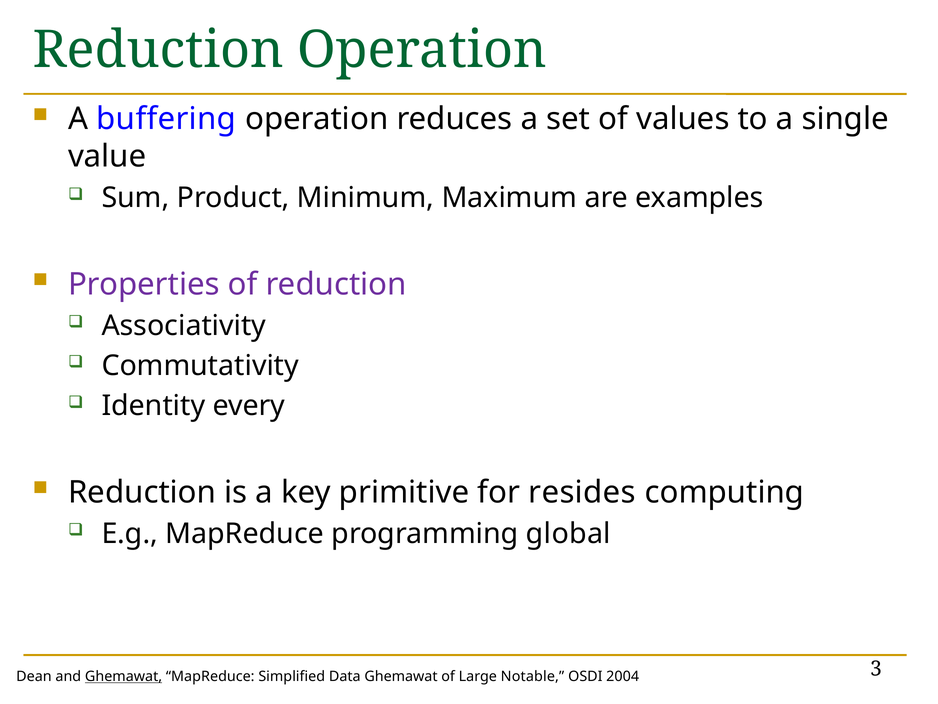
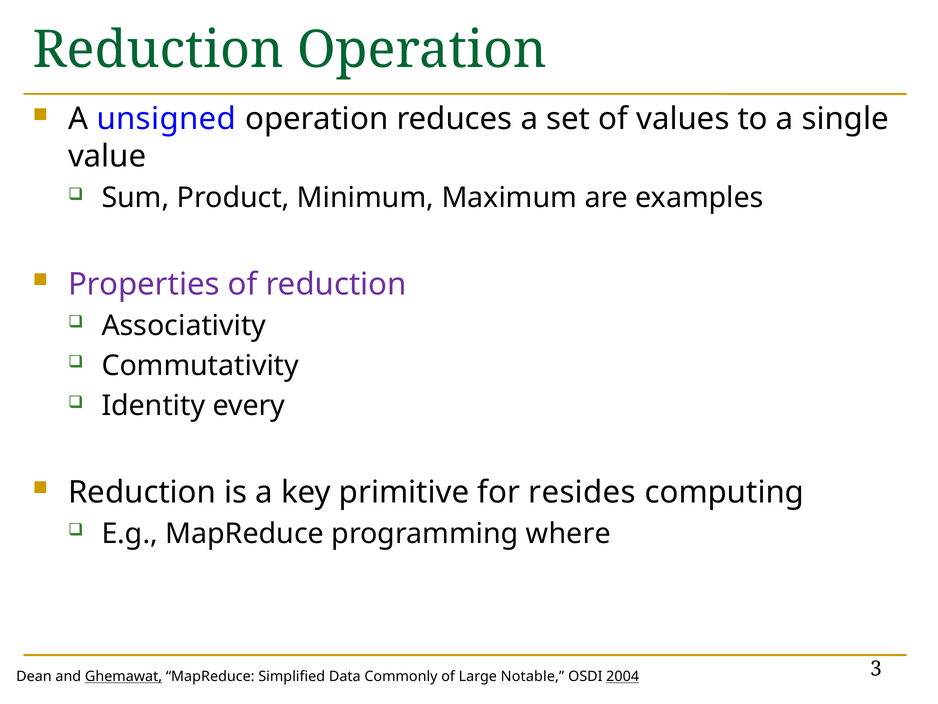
buffering: buffering -> unsigned
global: global -> where
Data Ghemawat: Ghemawat -> Commonly
2004 underline: none -> present
